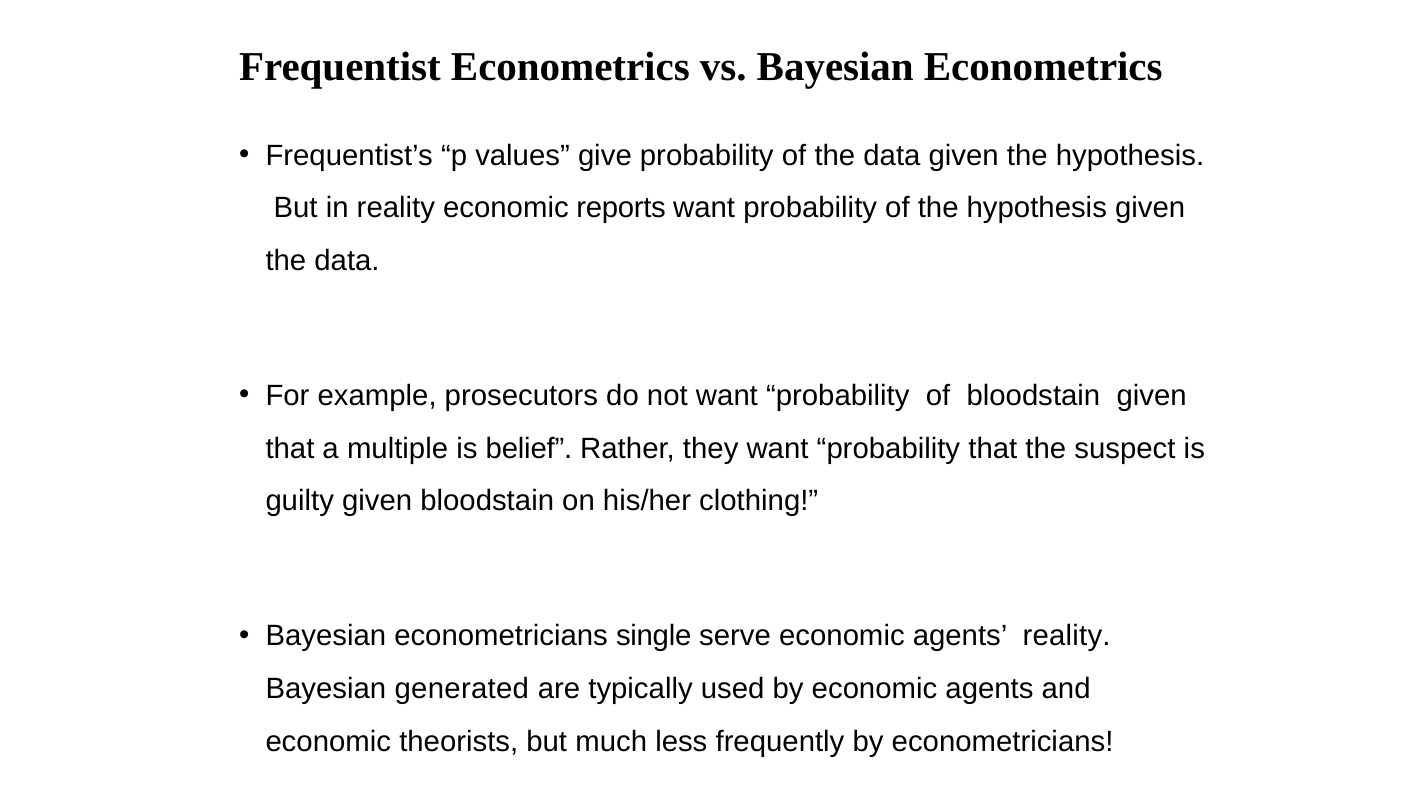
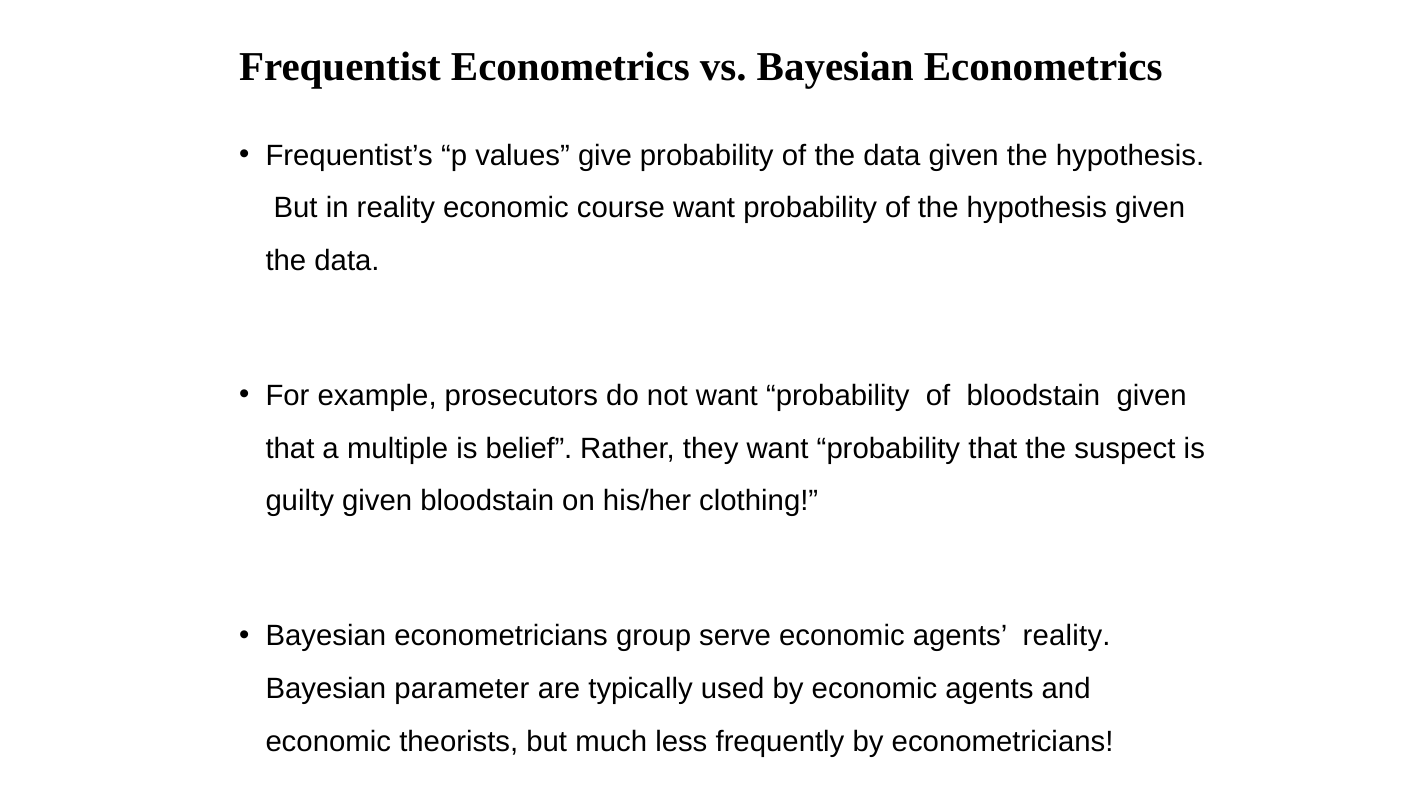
reports: reports -> course
single: single -> group
generated: generated -> parameter
